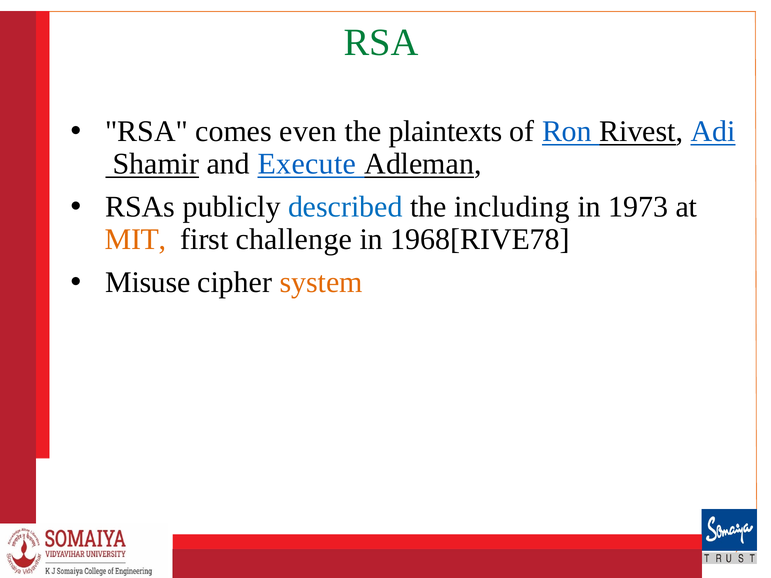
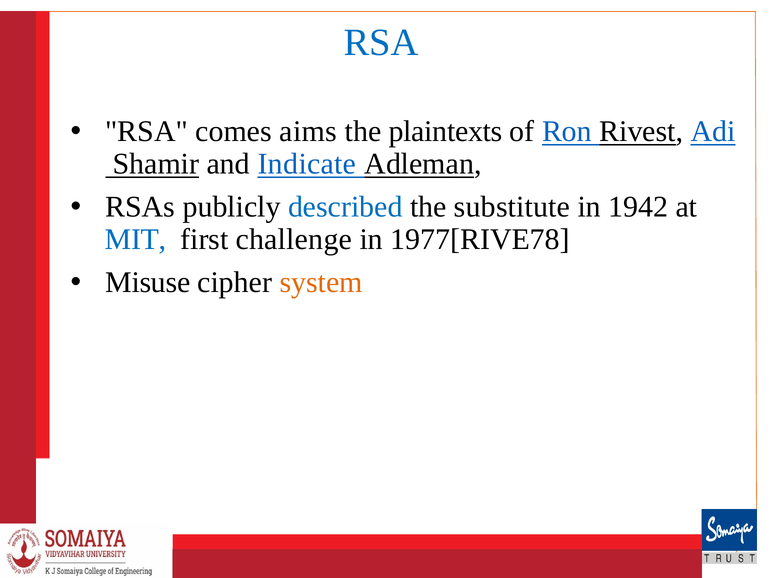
RSA at (381, 43) colour: green -> blue
even: even -> aims
Execute: Execute -> Indicate
including: including -> substitute
1973: 1973 -> 1942
MIT colour: orange -> blue
1968[RIVE78: 1968[RIVE78 -> 1977[RIVE78
